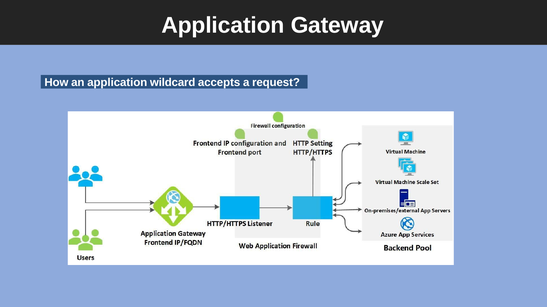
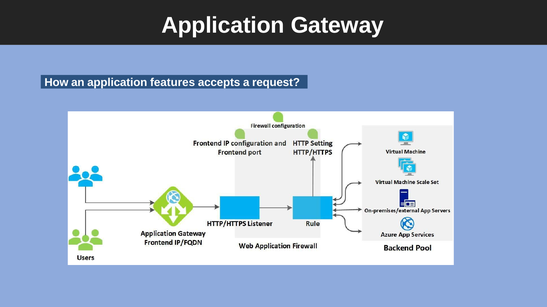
wildcard: wildcard -> features
